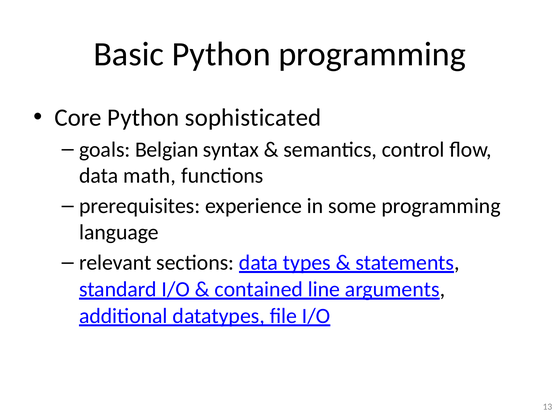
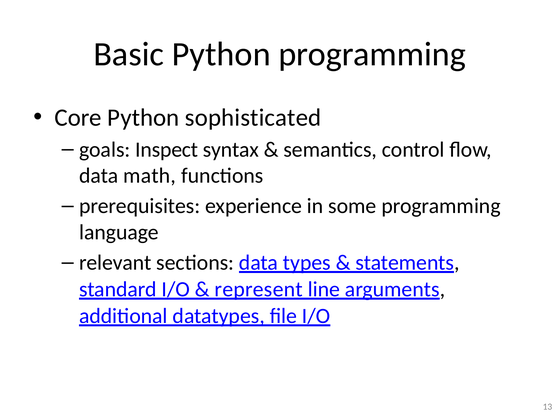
Belgian: Belgian -> Inspect
contained: contained -> represent
